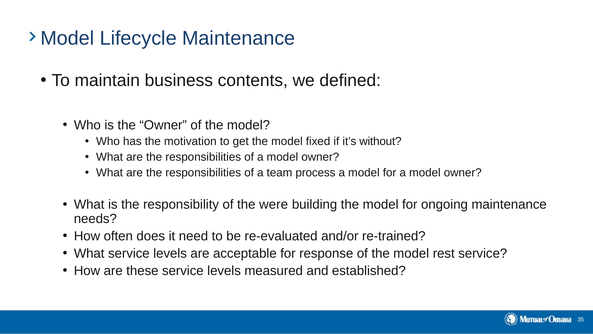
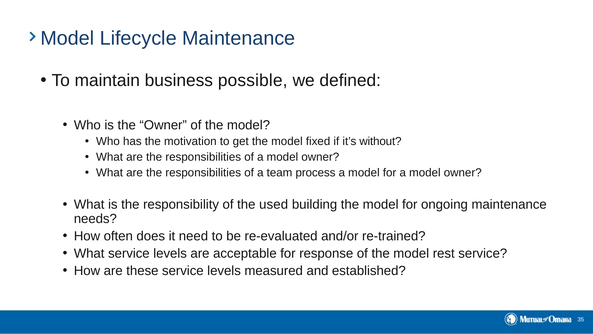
contents: contents -> possible
were: were -> used
